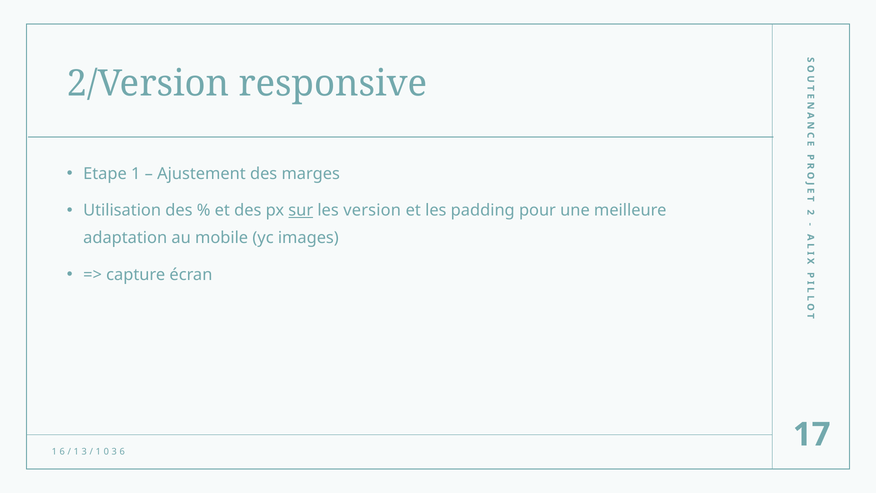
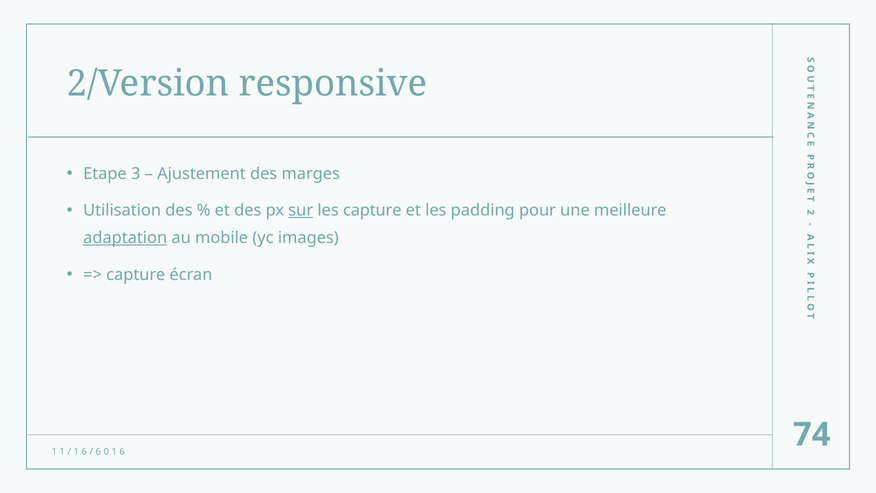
Etape 1: 1 -> 3
les version: version -> capture
adaptation underline: none -> present
6 at (62, 451): 6 -> 1
3 at (84, 451): 3 -> 6
1 at (98, 451): 1 -> 6
3 at (114, 451): 3 -> 1
17: 17 -> 74
